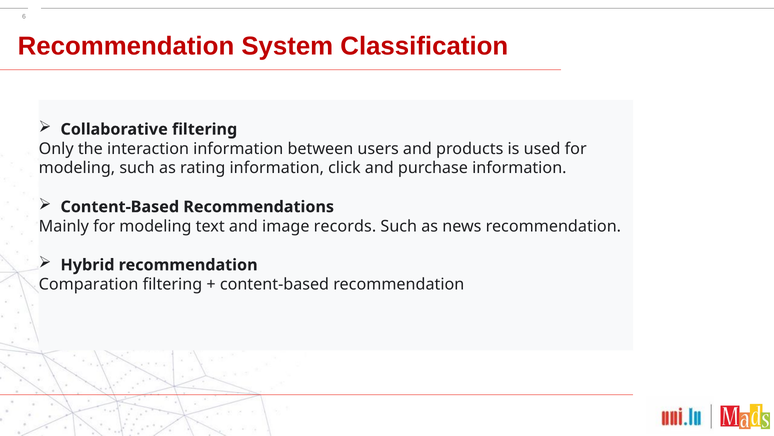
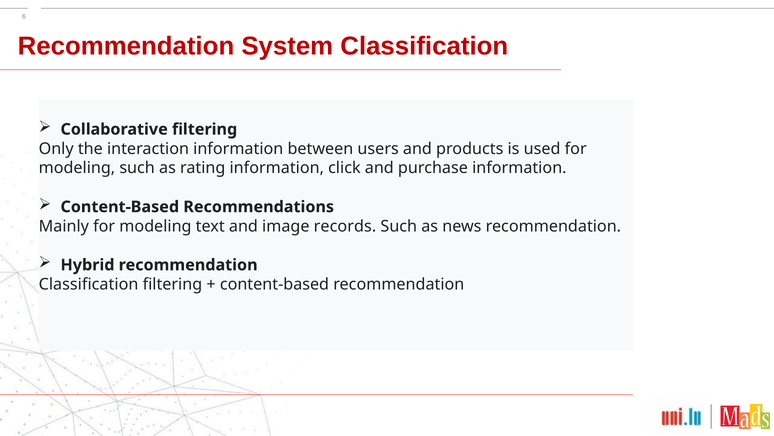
Comparation at (89, 284): Comparation -> Classification
